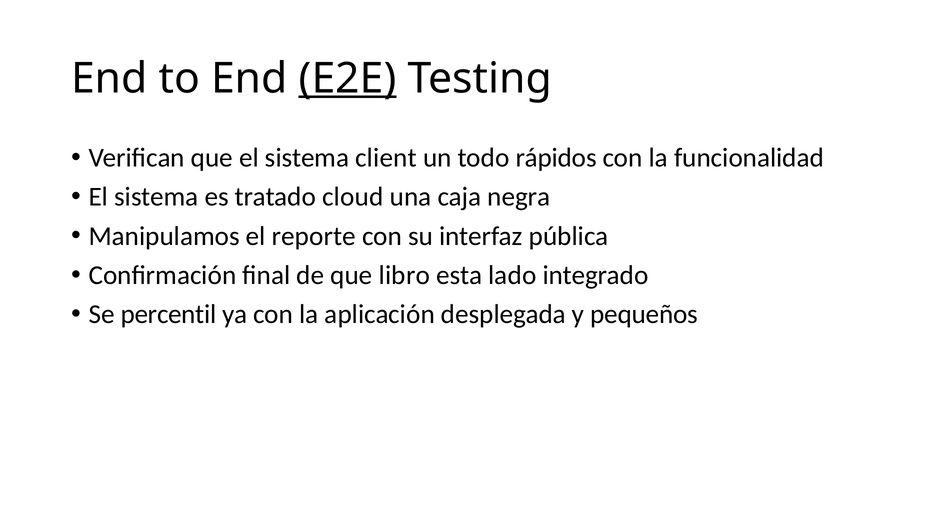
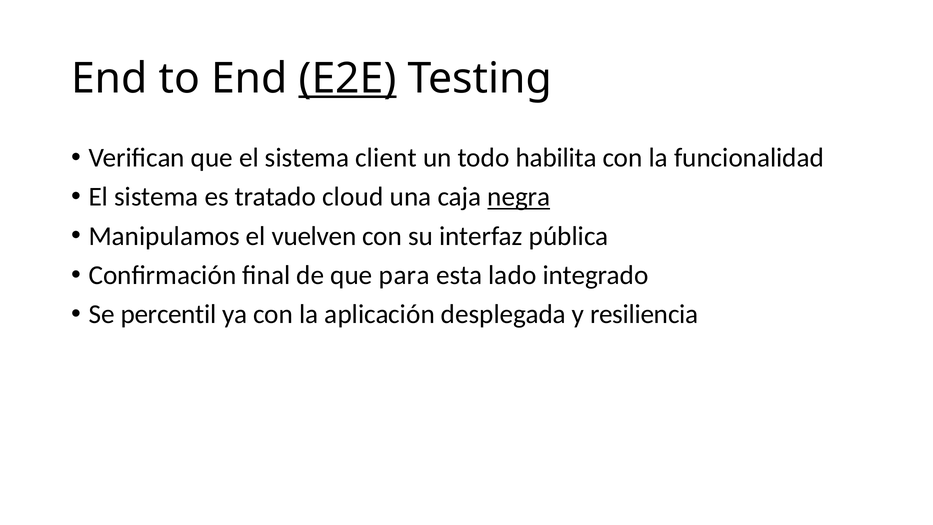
rápidos: rápidos -> habilita
negra underline: none -> present
reporte: reporte -> vuelven
libro: libro -> para
pequeños: pequeños -> resiliencia
